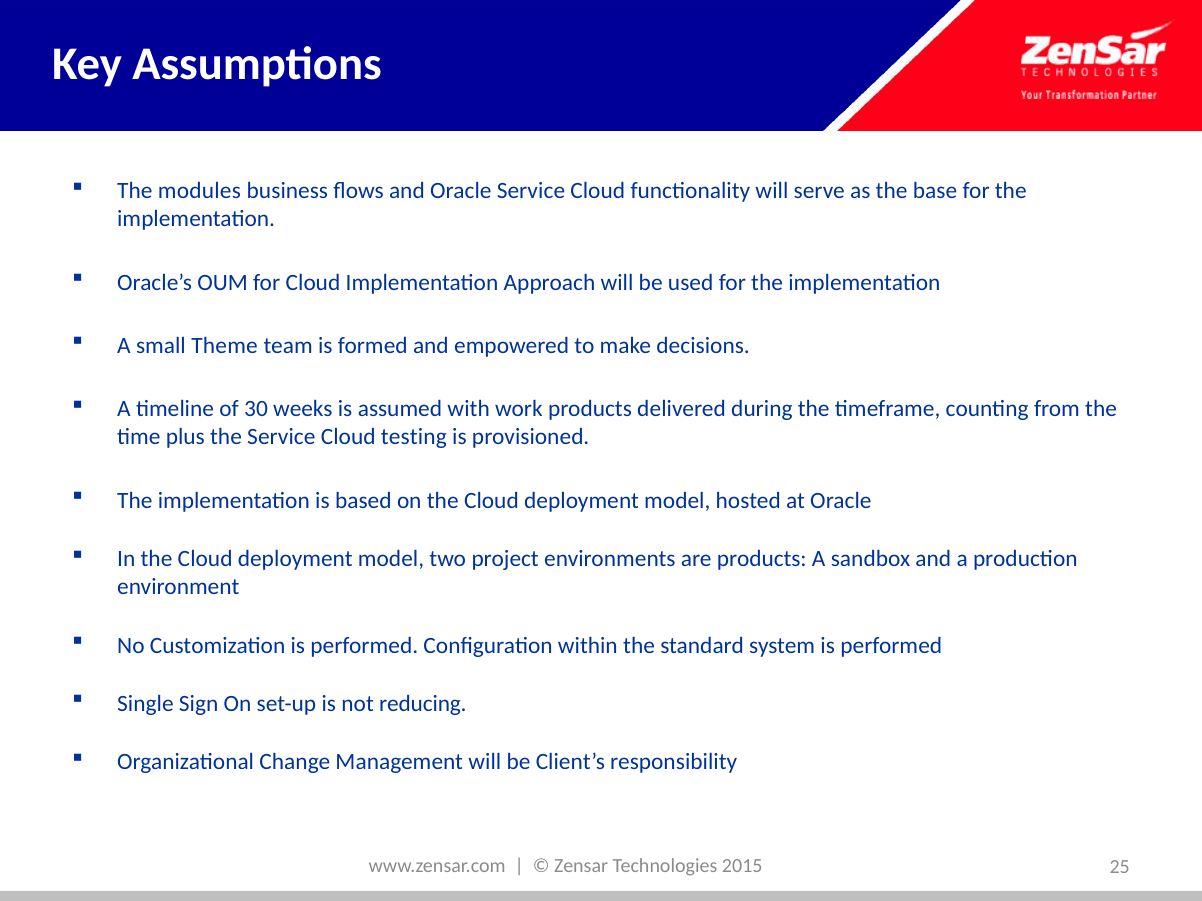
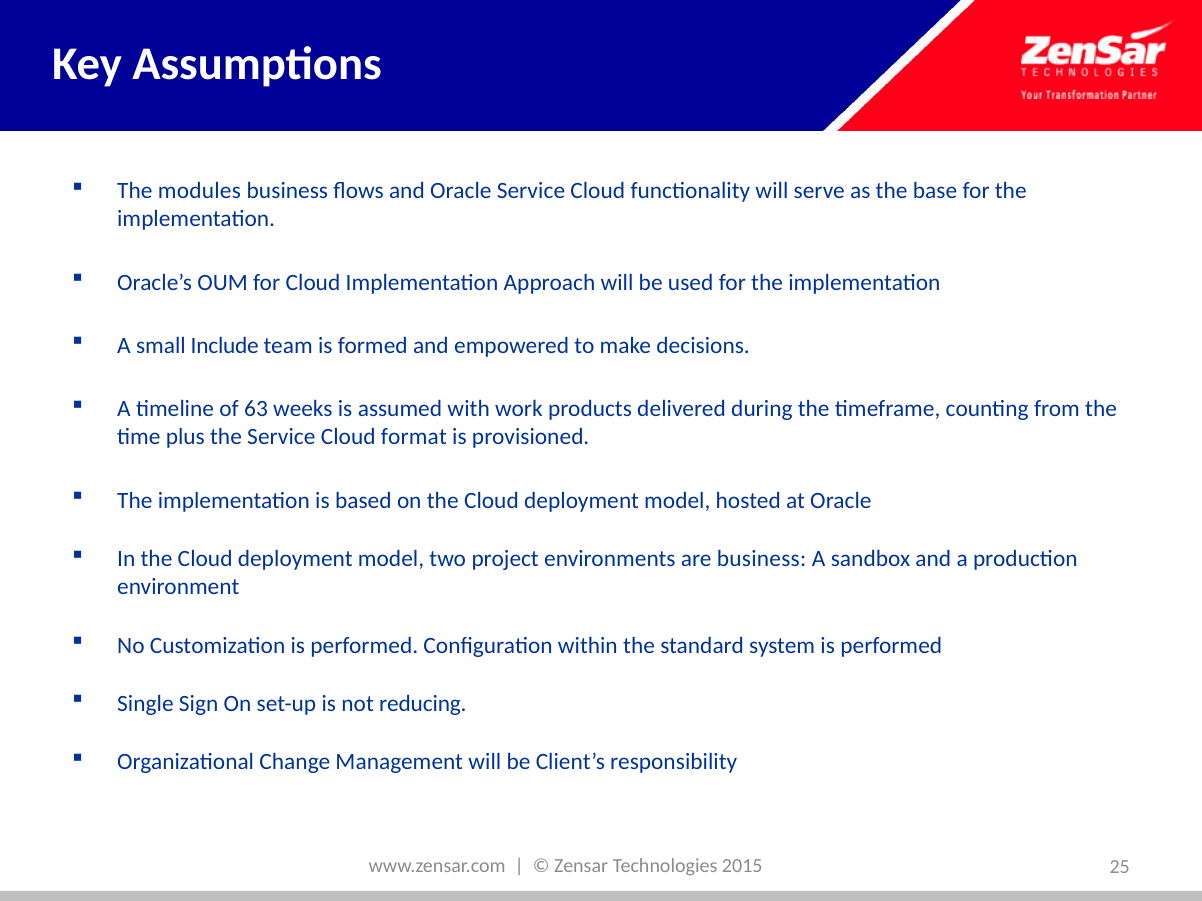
Theme: Theme -> Include
30: 30 -> 63
testing: testing -> format
are products: products -> business
